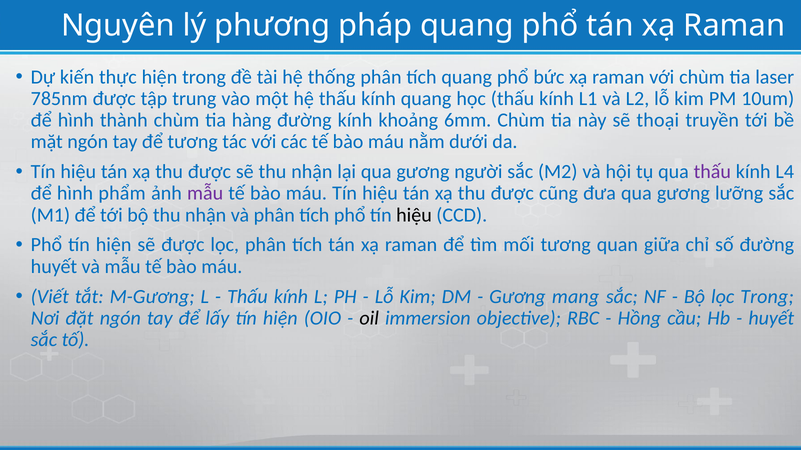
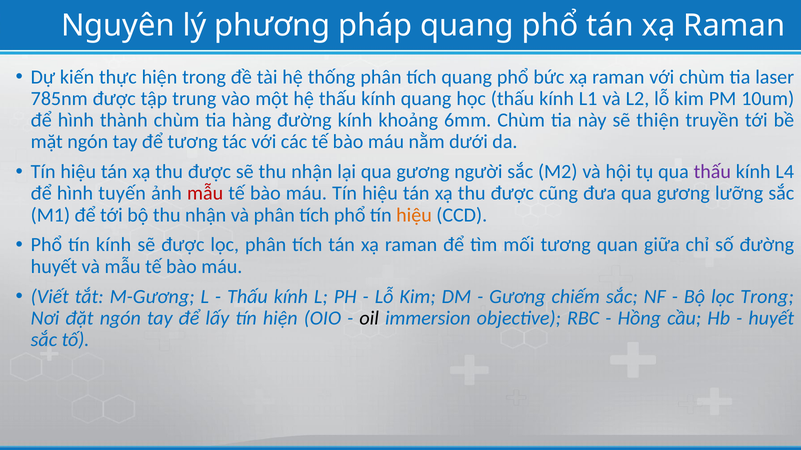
thoại: thoại -> thiện
phẩm: phẩm -> tuyến
mẫu at (205, 194) colour: purple -> red
hiệu at (414, 215) colour: black -> orange
Phổ tín hiện: hiện -> kính
mang: mang -> chiếm
